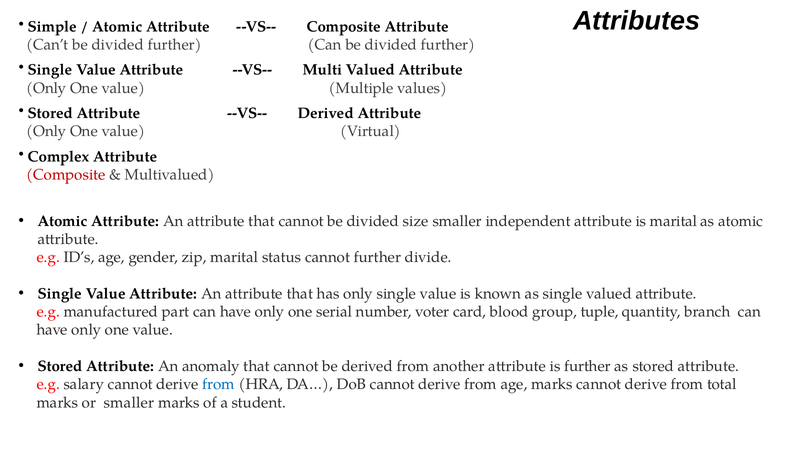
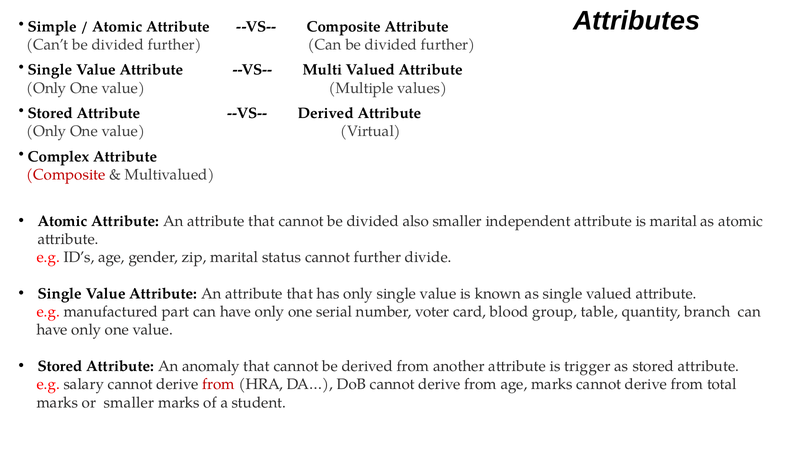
size: size -> also
tuple: tuple -> table
is further: further -> trigger
from at (219, 384) colour: blue -> red
